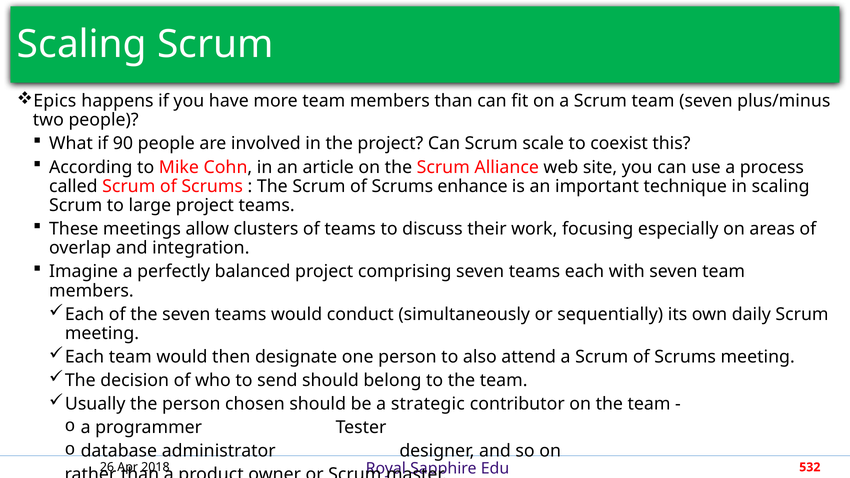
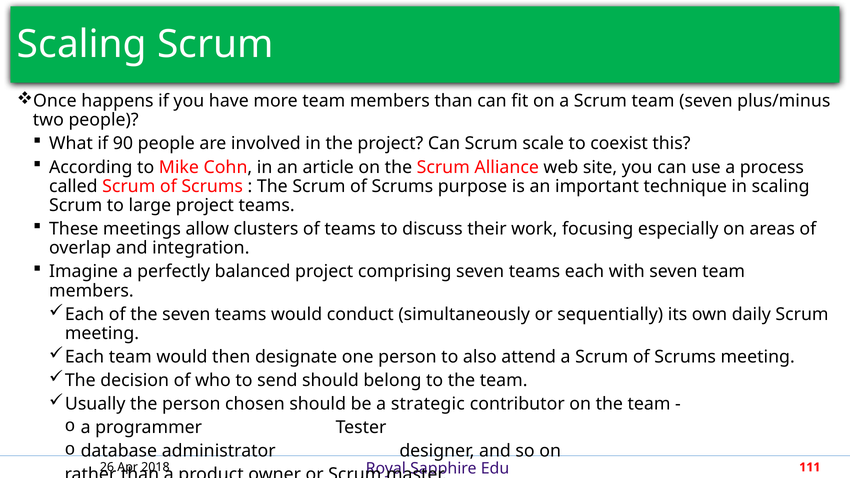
Epics: Epics -> Once
enhance: enhance -> purpose
532: 532 -> 111
